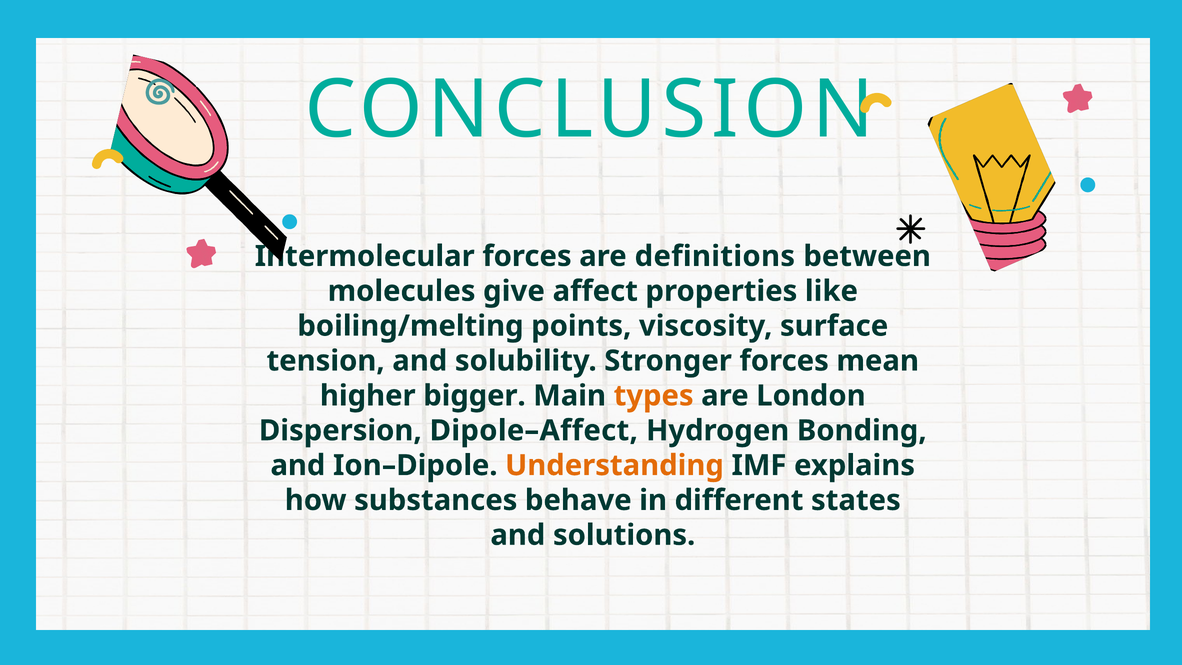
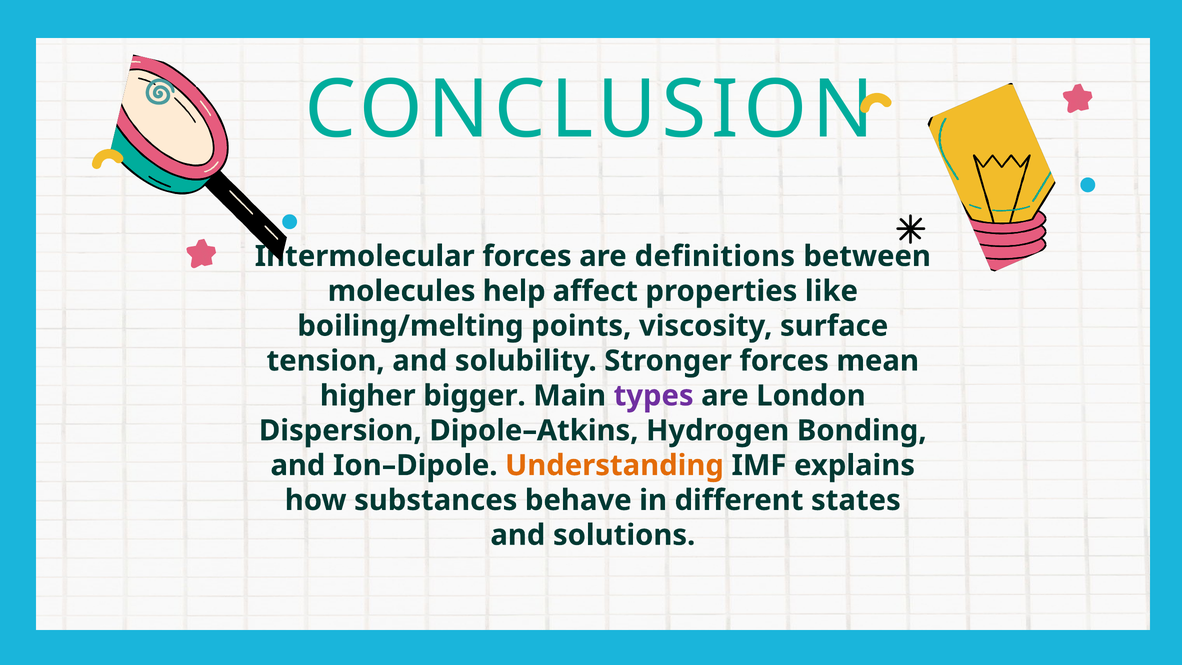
give: give -> help
types colour: orange -> purple
Dipole–Affect: Dipole–Affect -> Dipole–Atkins
